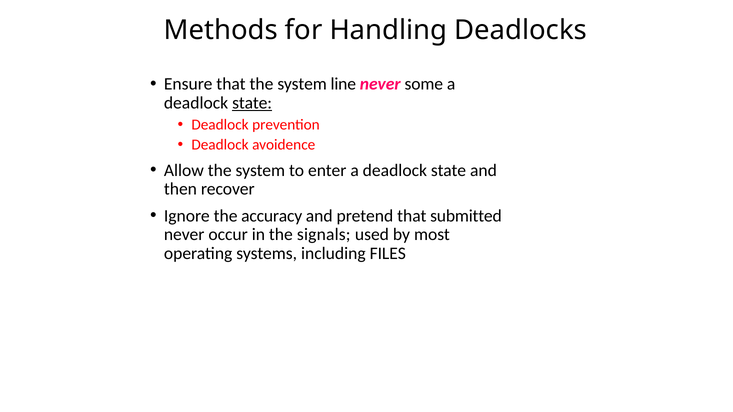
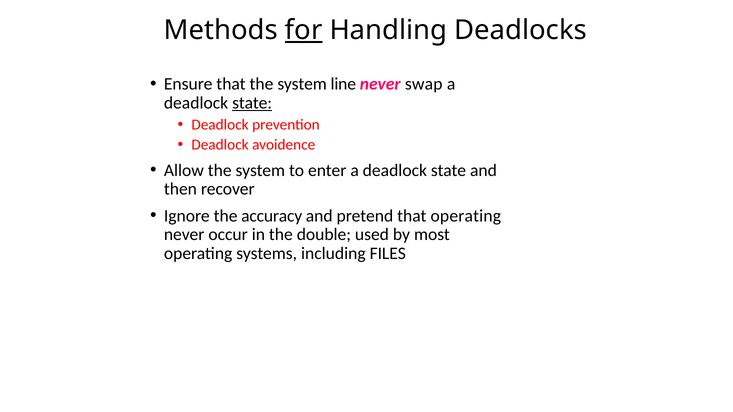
for underline: none -> present
some: some -> swap
that submitted: submitted -> operating
signals: signals -> double
